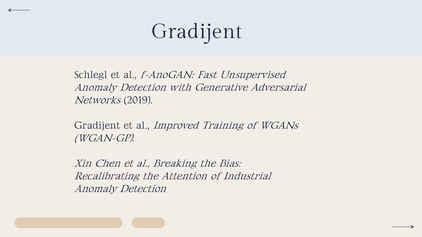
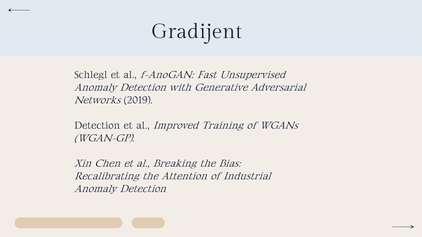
Gradijent at (97, 126): Gradijent -> Detection
